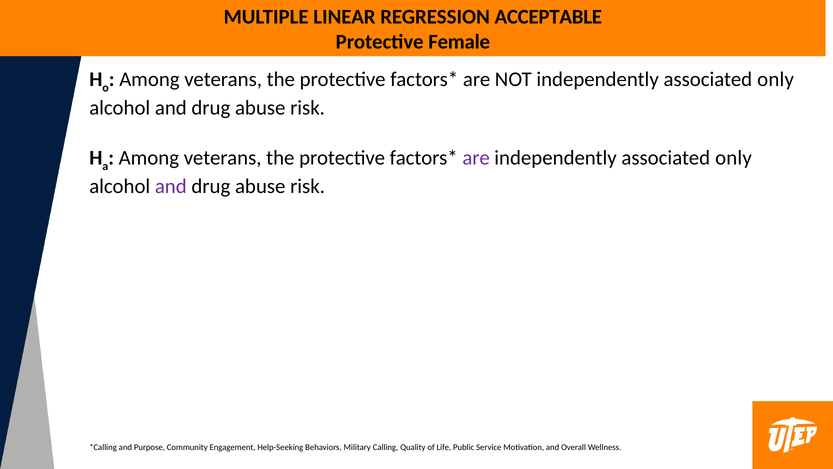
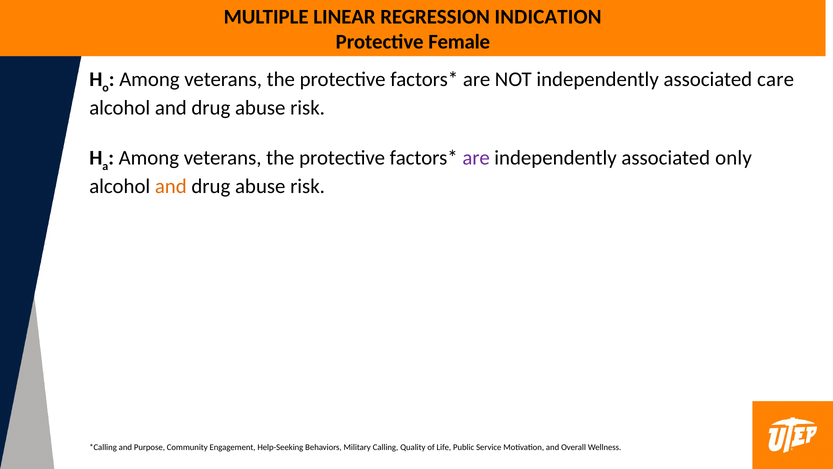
ACCEPTABLE: ACCEPTABLE -> INDICATION
NOT independently associated only: only -> care
and at (171, 186) colour: purple -> orange
